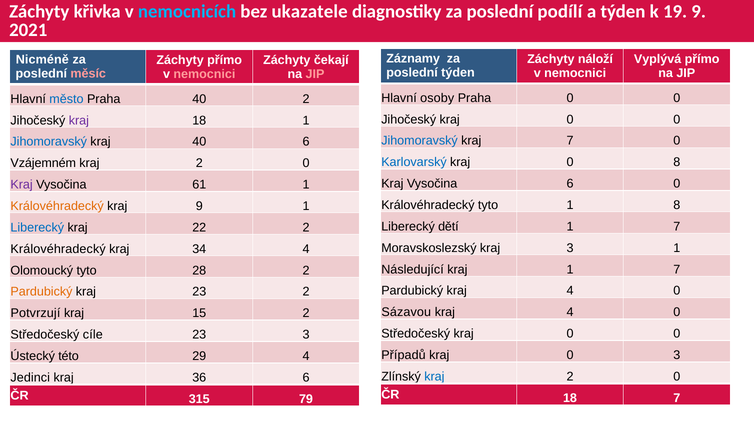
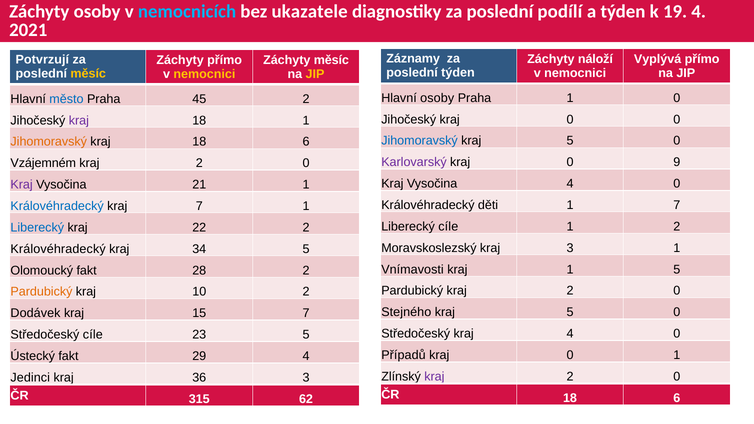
Záchyty křivka: křivka -> osoby
19 9: 9 -> 4
Nicméně: Nicméně -> Potvrzují
Záchyty čekají: čekají -> měsíc
měsíc at (88, 74) colour: pink -> yellow
nemocnici at (204, 74) colour: pink -> yellow
JIP at (315, 74) colour: pink -> yellow
Praha 0: 0 -> 1
Praha 40: 40 -> 45
7 at (570, 141): 7 -> 5
Jihomoravský at (49, 142) colour: blue -> orange
40 at (199, 142): 40 -> 18
Karlovarský colour: blue -> purple
0 8: 8 -> 9
Vysočina 6: 6 -> 4
61: 61 -> 21
Královéhradecký tyto: tyto -> děti
1 8: 8 -> 7
Královéhradecký at (57, 206) colour: orange -> blue
kraj 9: 9 -> 7
Liberecký dětí: dětí -> cíle
7 at (677, 227): 7 -> 2
34 4: 4 -> 5
Následující: Následující -> Vnímavosti
kraj 1 7: 7 -> 5
Olomoucký tyto: tyto -> fakt
Pardubický kraj 4: 4 -> 2
kraj 23: 23 -> 10
Sázavou: Sázavou -> Stejného
4 at (570, 312): 4 -> 5
Potvrzují: Potvrzují -> Dodávek
15 2: 2 -> 7
Středočeský kraj 0: 0 -> 4
23 3: 3 -> 5
0 3: 3 -> 1
Ústecký této: této -> fakt
kraj at (434, 377) colour: blue -> purple
36 6: 6 -> 3
ČR 18 7: 7 -> 6
79: 79 -> 62
